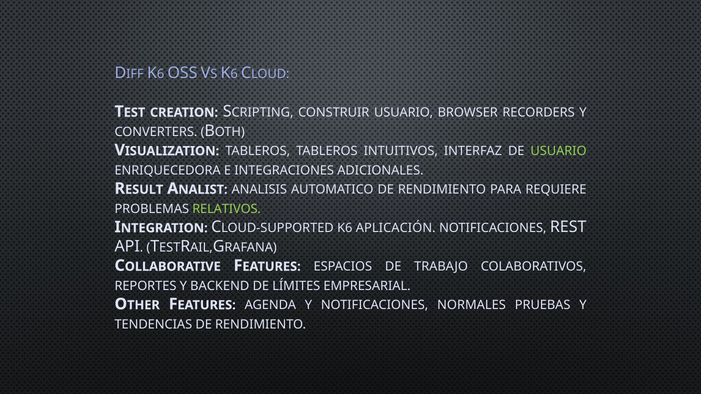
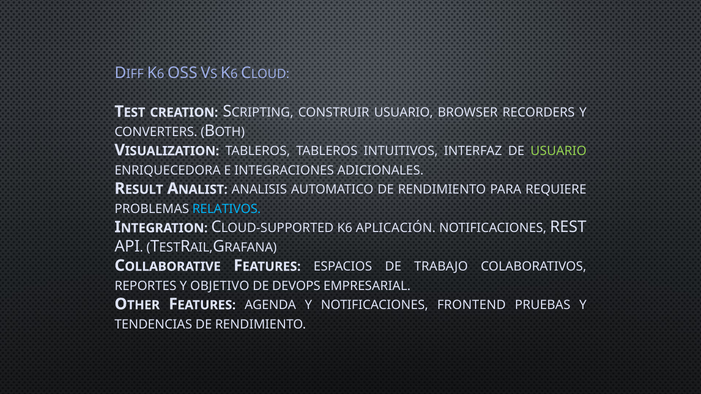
RELATIVOS colour: light green -> light blue
BACKEND: BACKEND -> OBJETIVO
LÍMITES: LÍMITES -> DEVOPS
NORMALES: NORMALES -> FRONTEND
